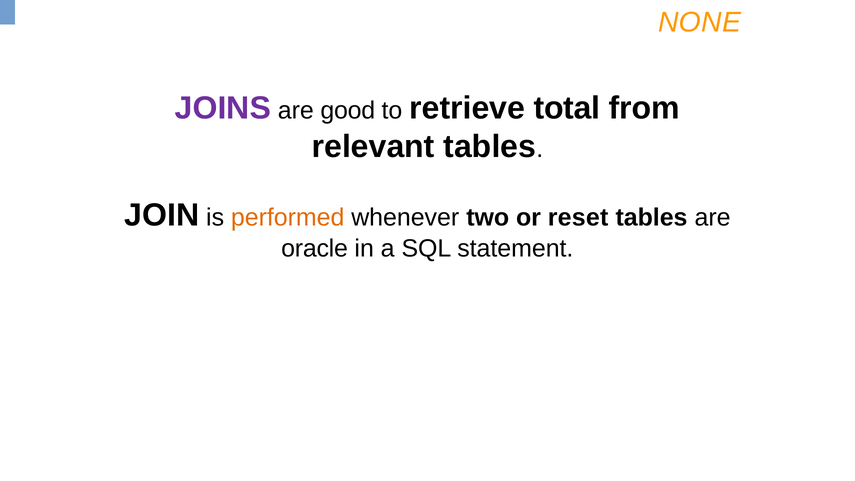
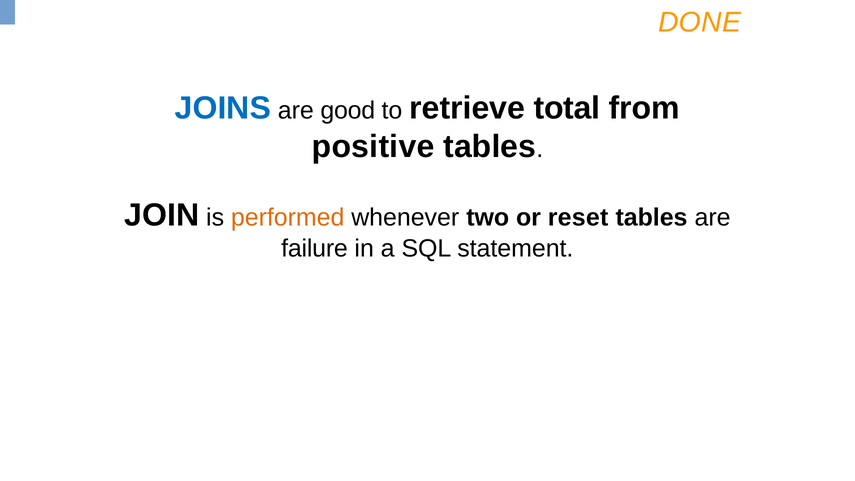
NONE: NONE -> DONE
JOINS colour: purple -> blue
relevant: relevant -> positive
oracle: oracle -> failure
